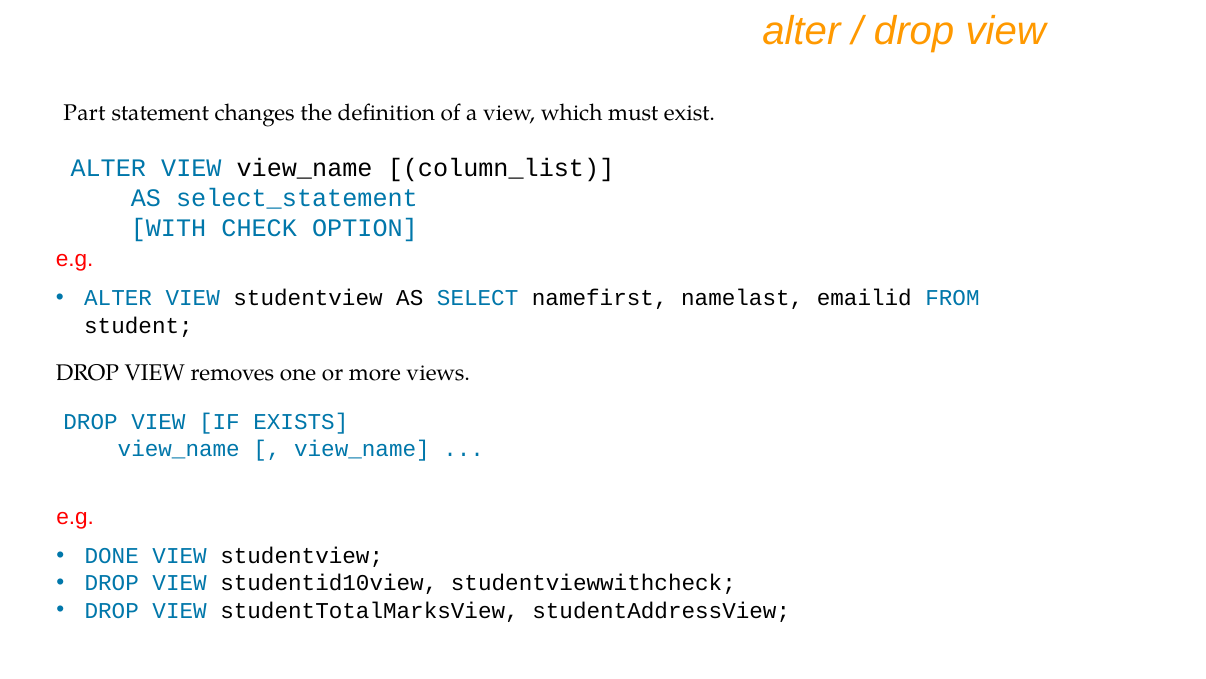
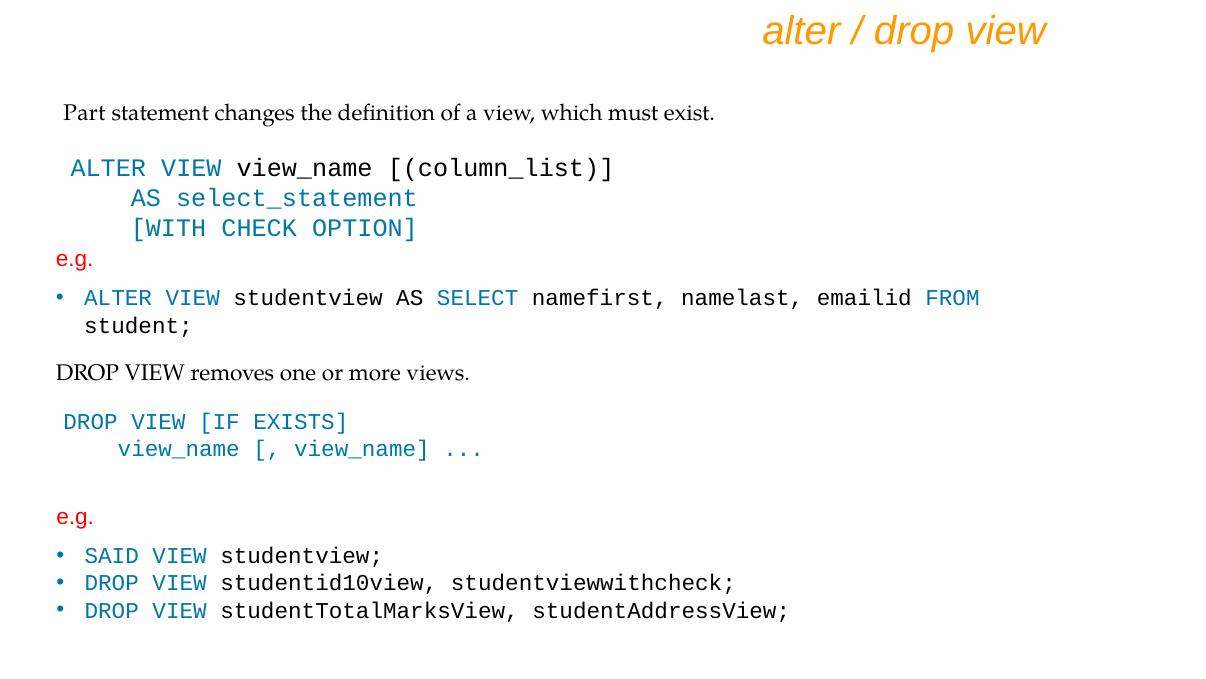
DONE: DONE -> SAID
